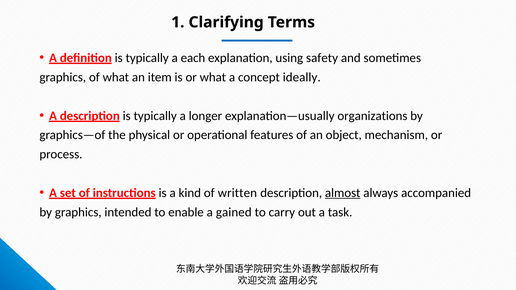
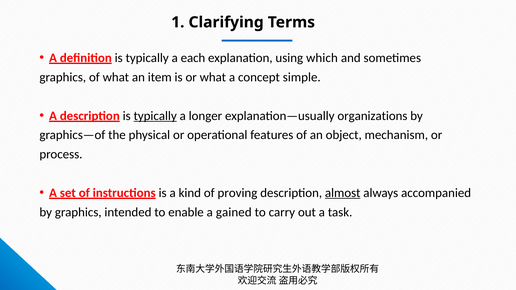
safety: safety -> which
ideally: ideally -> simple
typically at (155, 116) underline: none -> present
written: written -> proving
